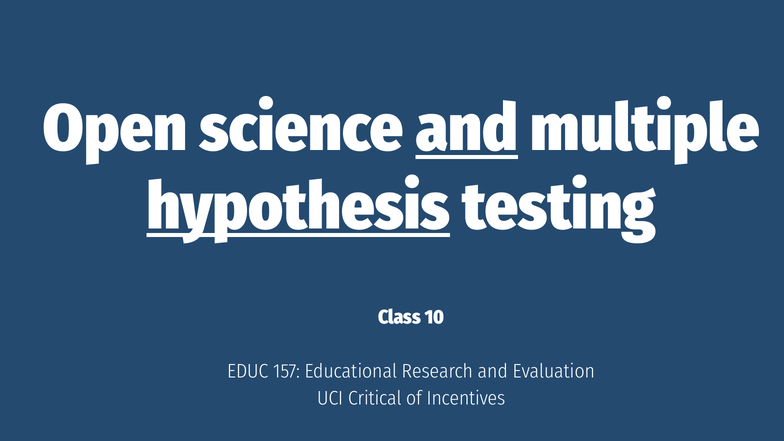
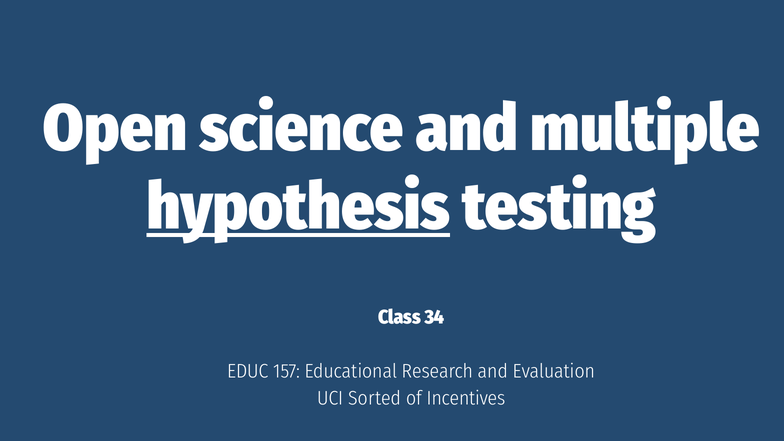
and at (467, 129) underline: present -> none
10: 10 -> 34
Critical: Critical -> Sorted
